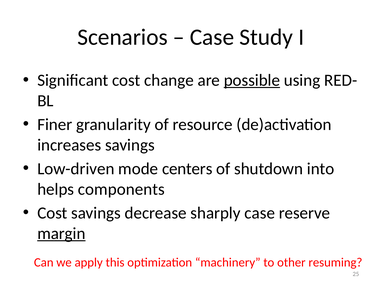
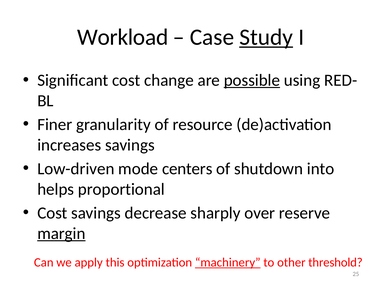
Scenarios: Scenarios -> Workload
Study underline: none -> present
components: components -> proportional
sharply case: case -> over
machinery underline: none -> present
resuming: resuming -> threshold
